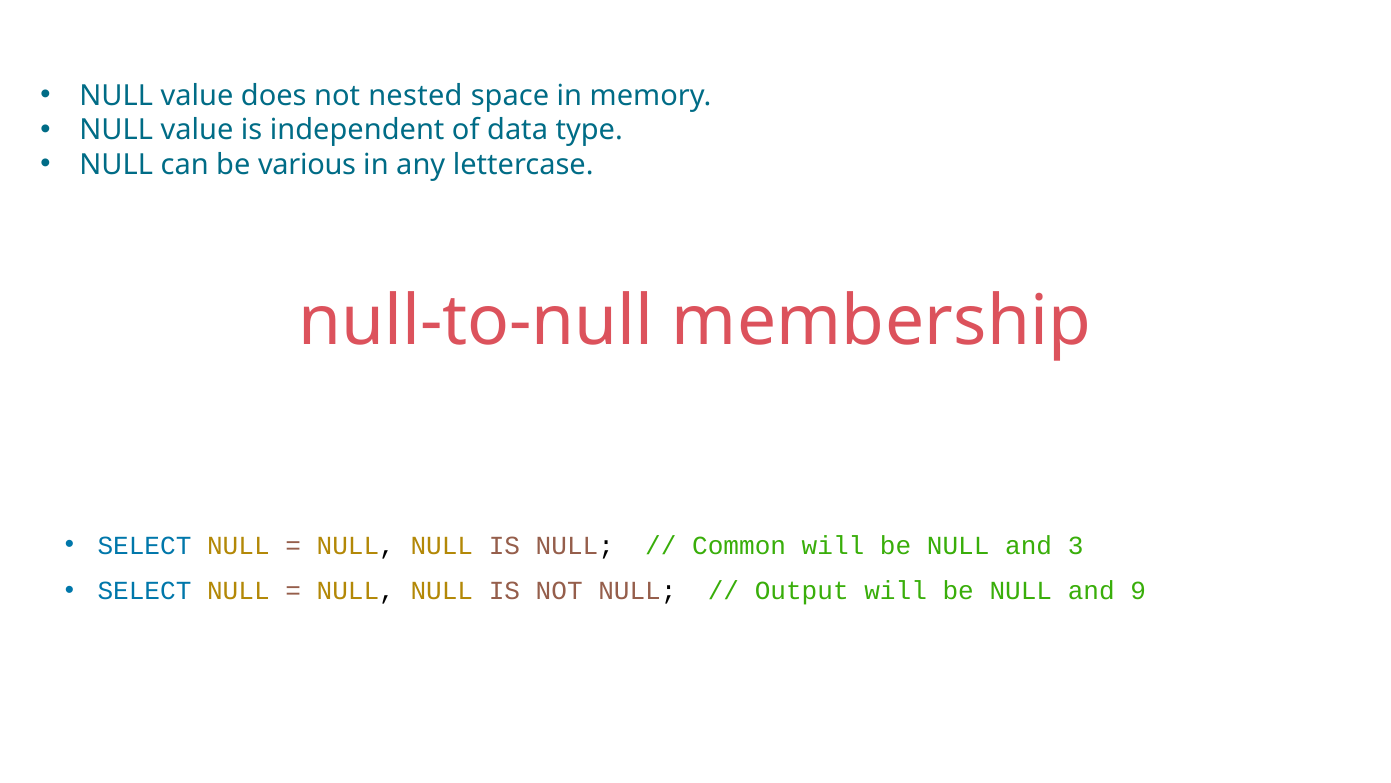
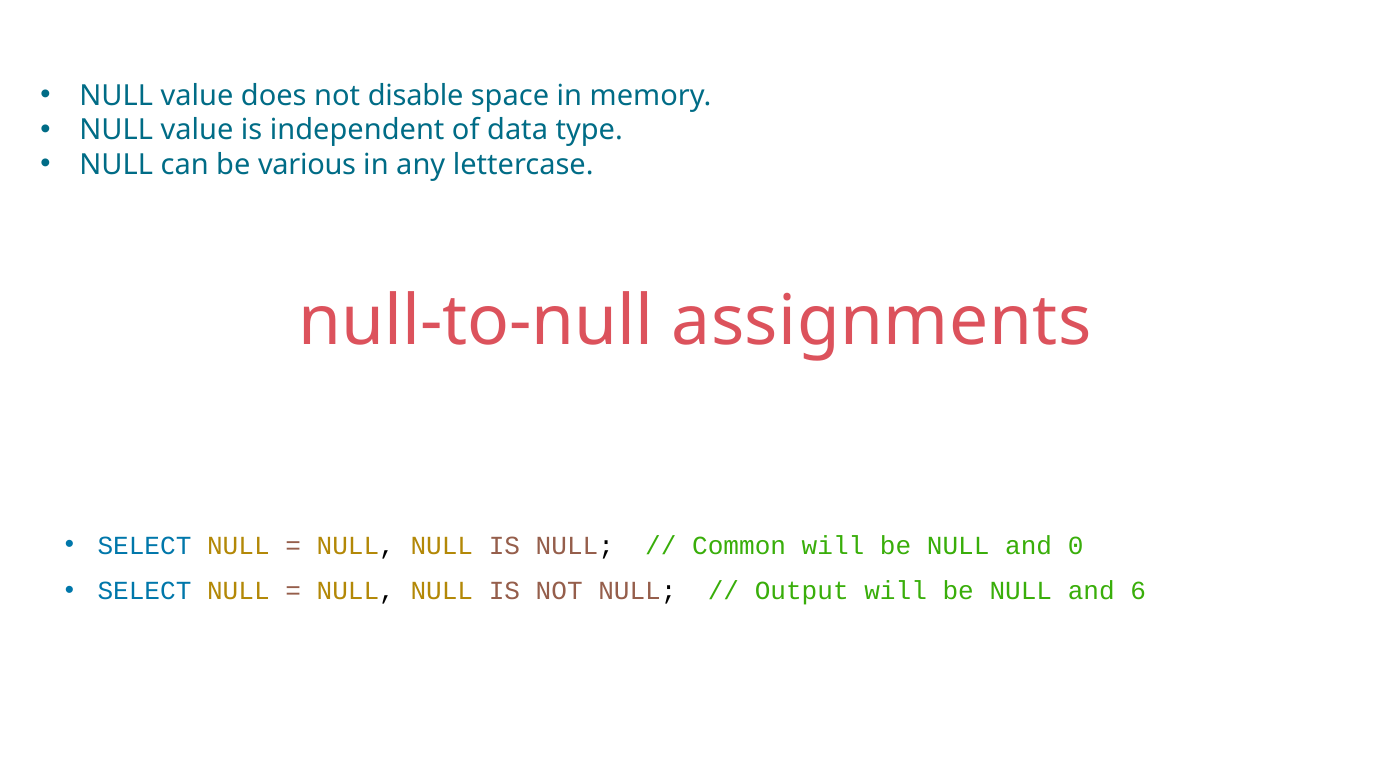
nested: nested -> disable
membership: membership -> assignments
3: 3 -> 0
9: 9 -> 6
